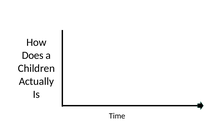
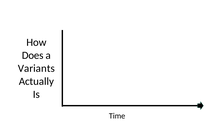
Children: Children -> Variants
